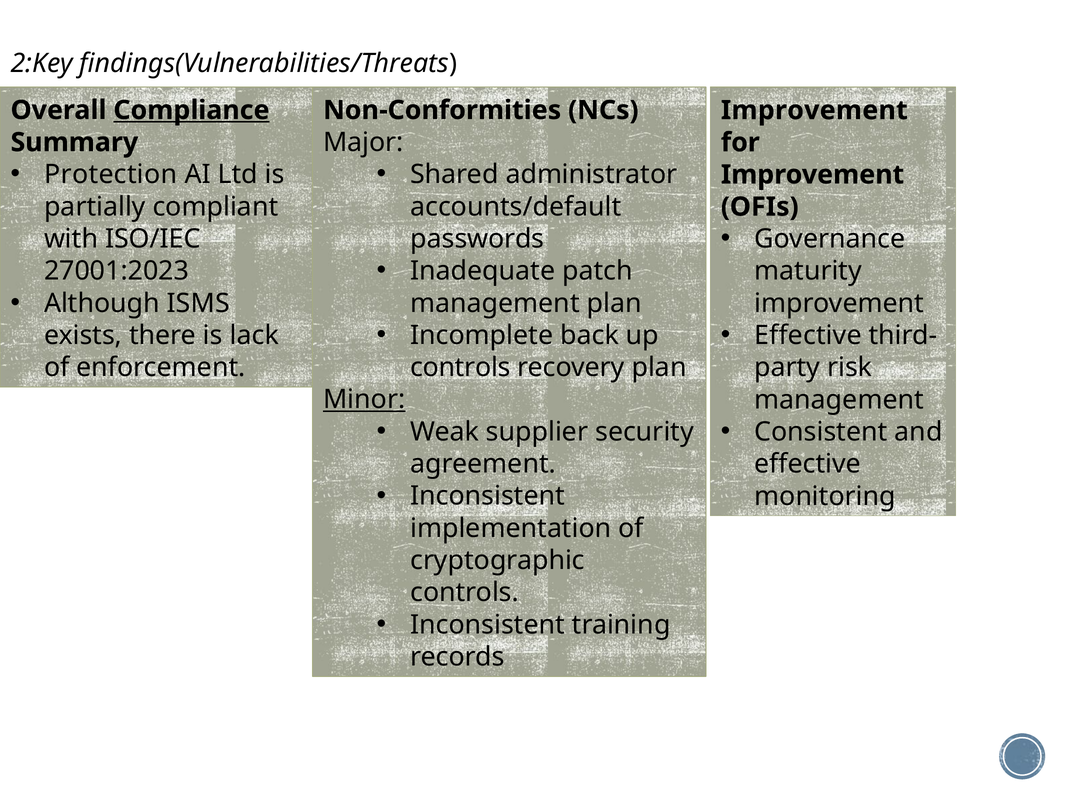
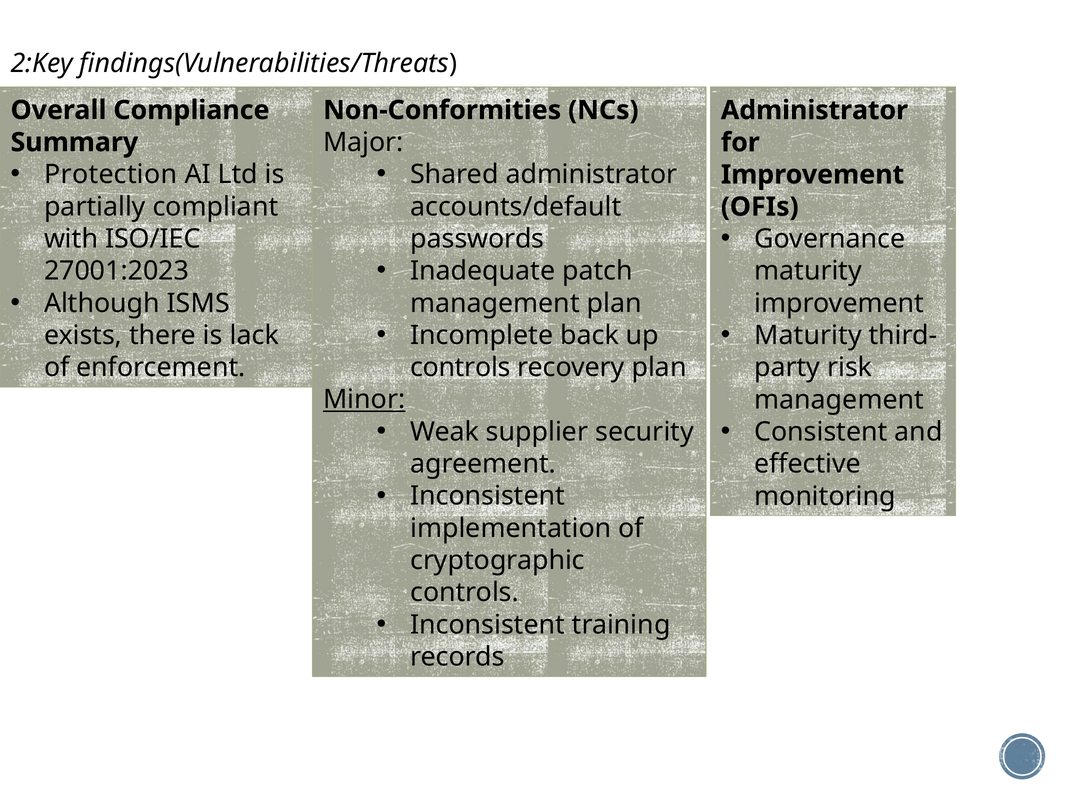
Compliance underline: present -> none
Improvement at (814, 110): Improvement -> Administrator
Effective at (808, 335): Effective -> Maturity
